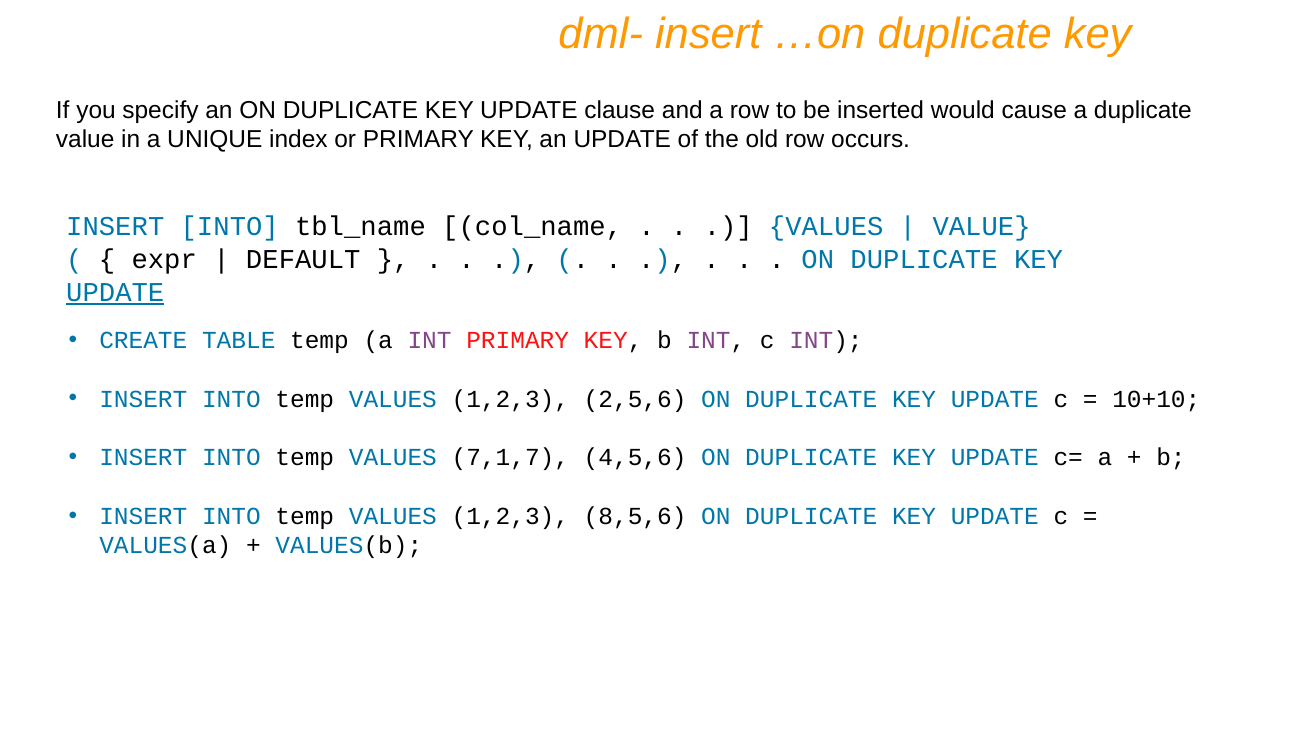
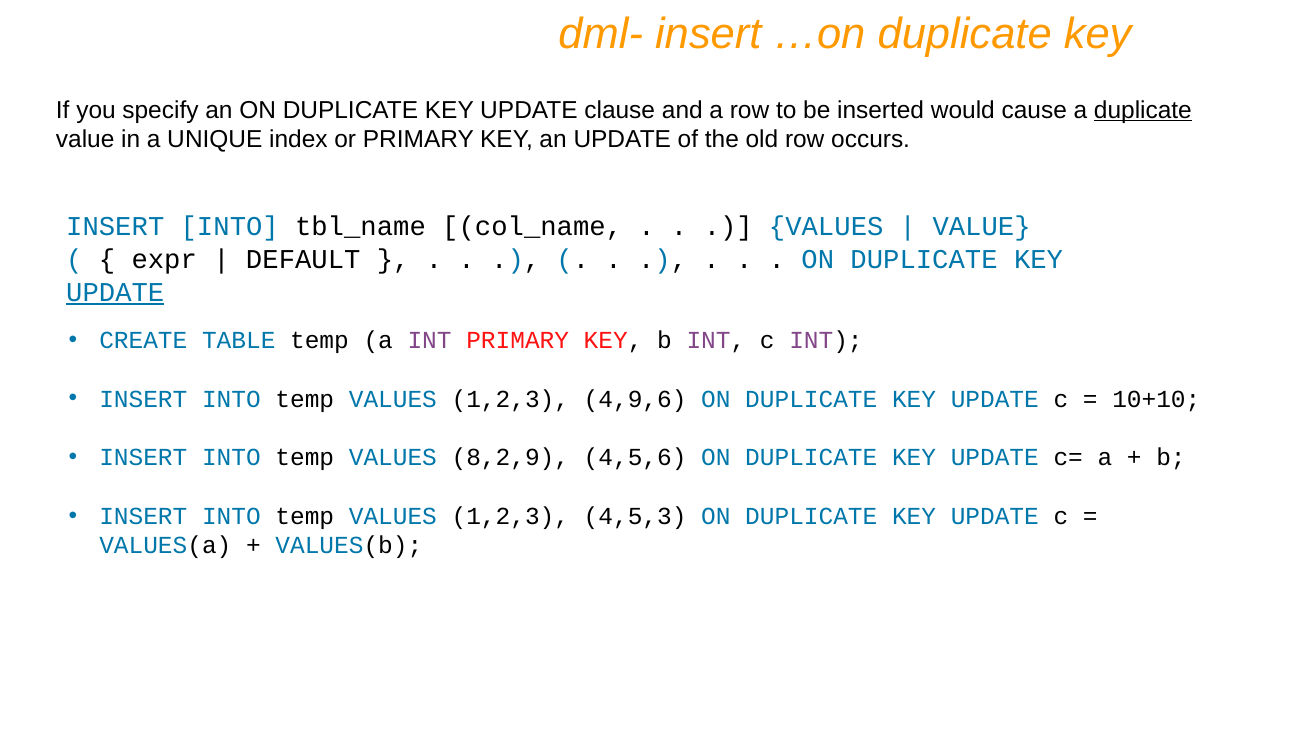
duplicate at (1143, 110) underline: none -> present
2,5,6: 2,5,6 -> 4,9,6
7,1,7: 7,1,7 -> 8,2,9
8,5,6: 8,5,6 -> 4,5,3
